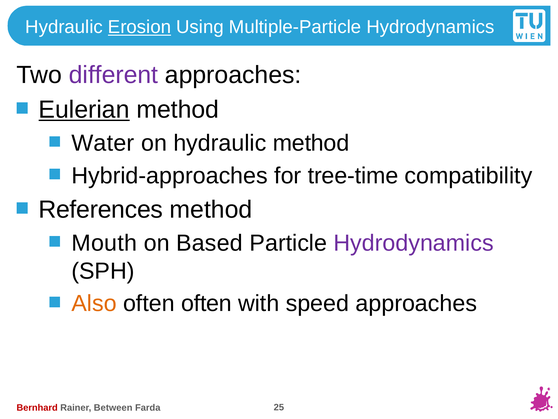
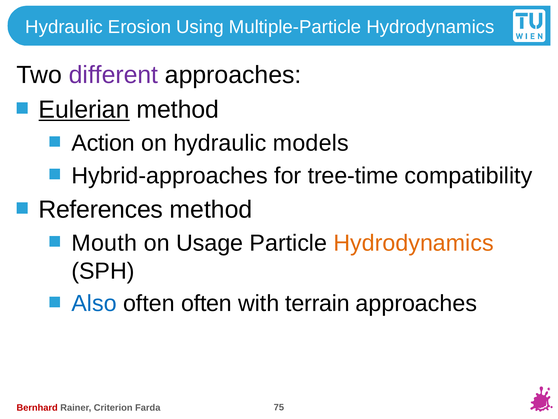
Erosion underline: present -> none
Water: Water -> Action
hydraulic method: method -> models
Based: Based -> Usage
Hydrodynamics at (414, 243) colour: purple -> orange
Also colour: orange -> blue
speed: speed -> terrain
Between: Between -> Criterion
25: 25 -> 75
